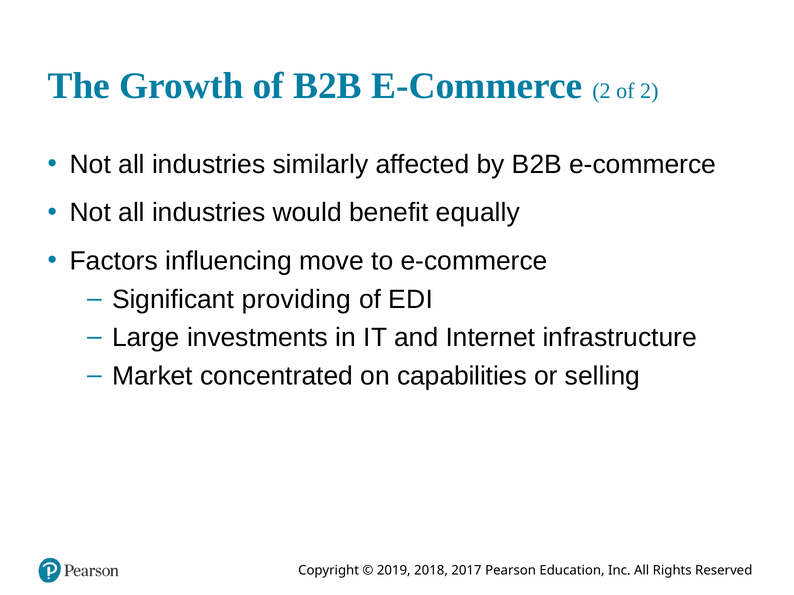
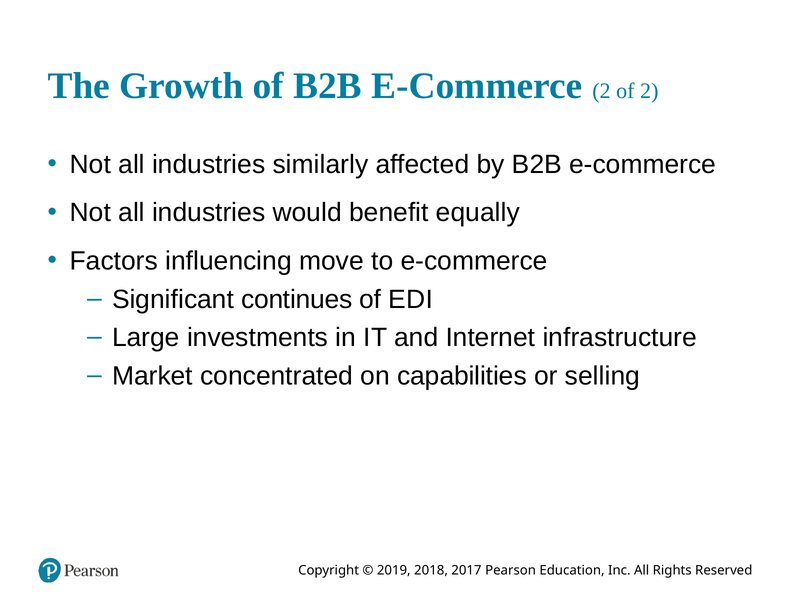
providing: providing -> continues
